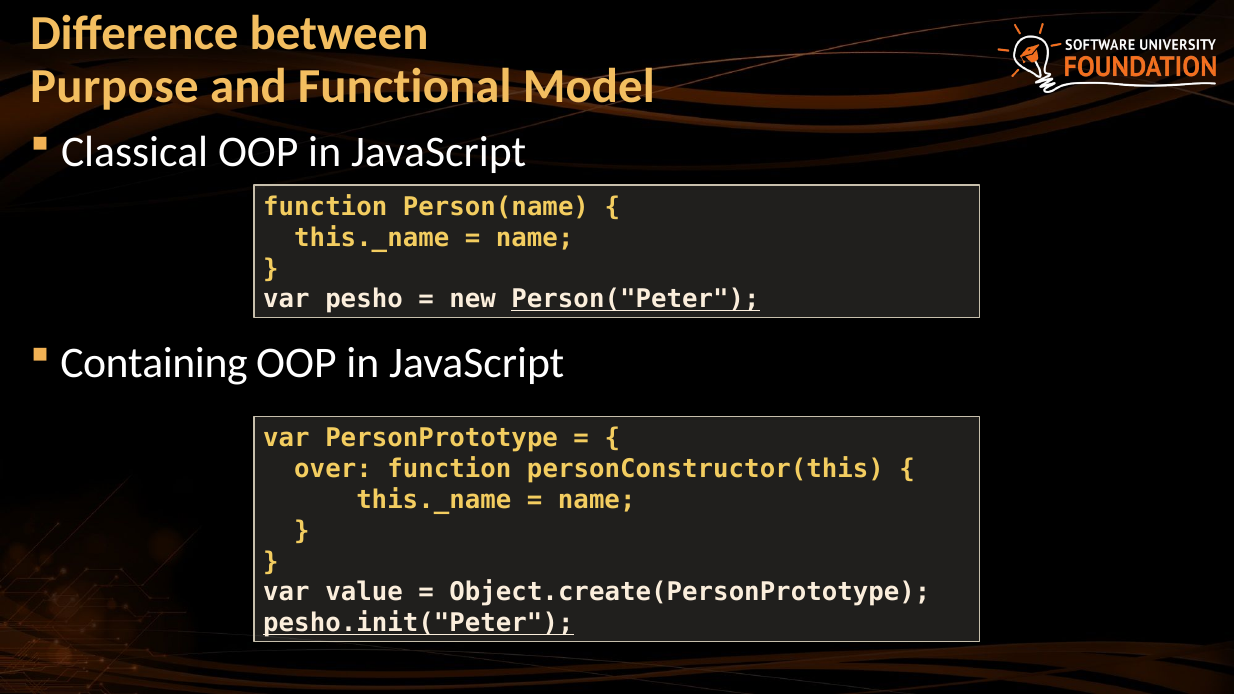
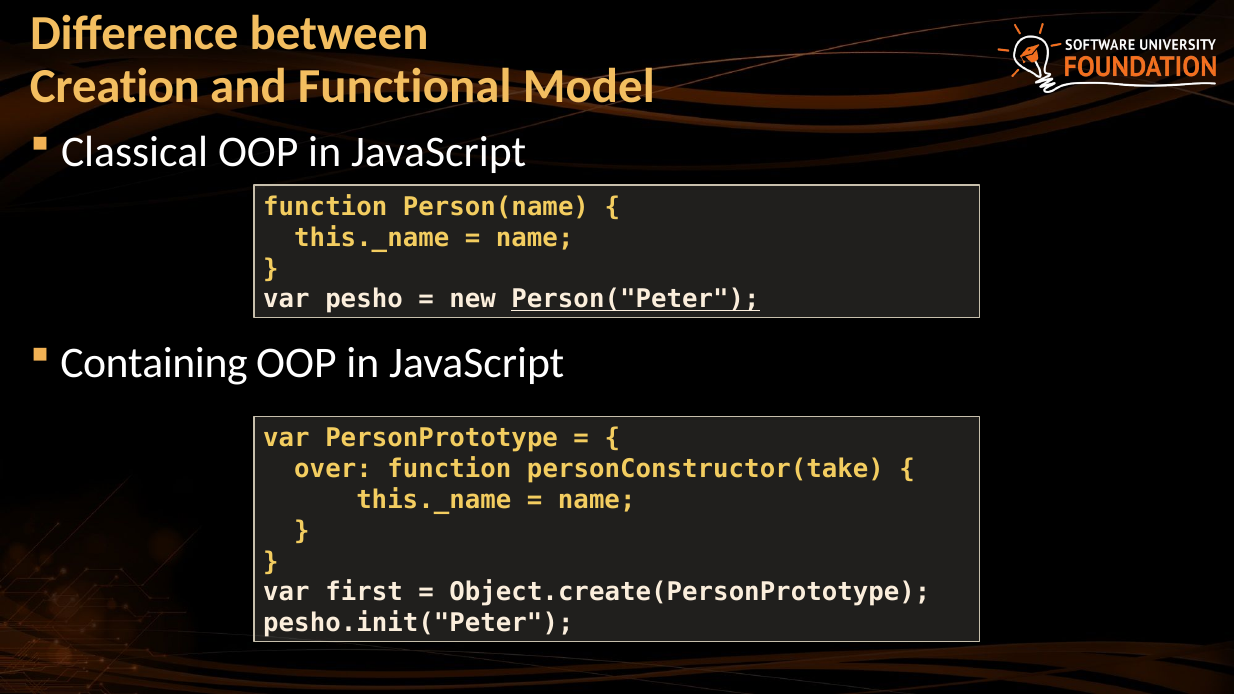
Purpose: Purpose -> Creation
personConstructor(this: personConstructor(this -> personConstructor(take
value: value -> first
pesho.init("Peter underline: present -> none
